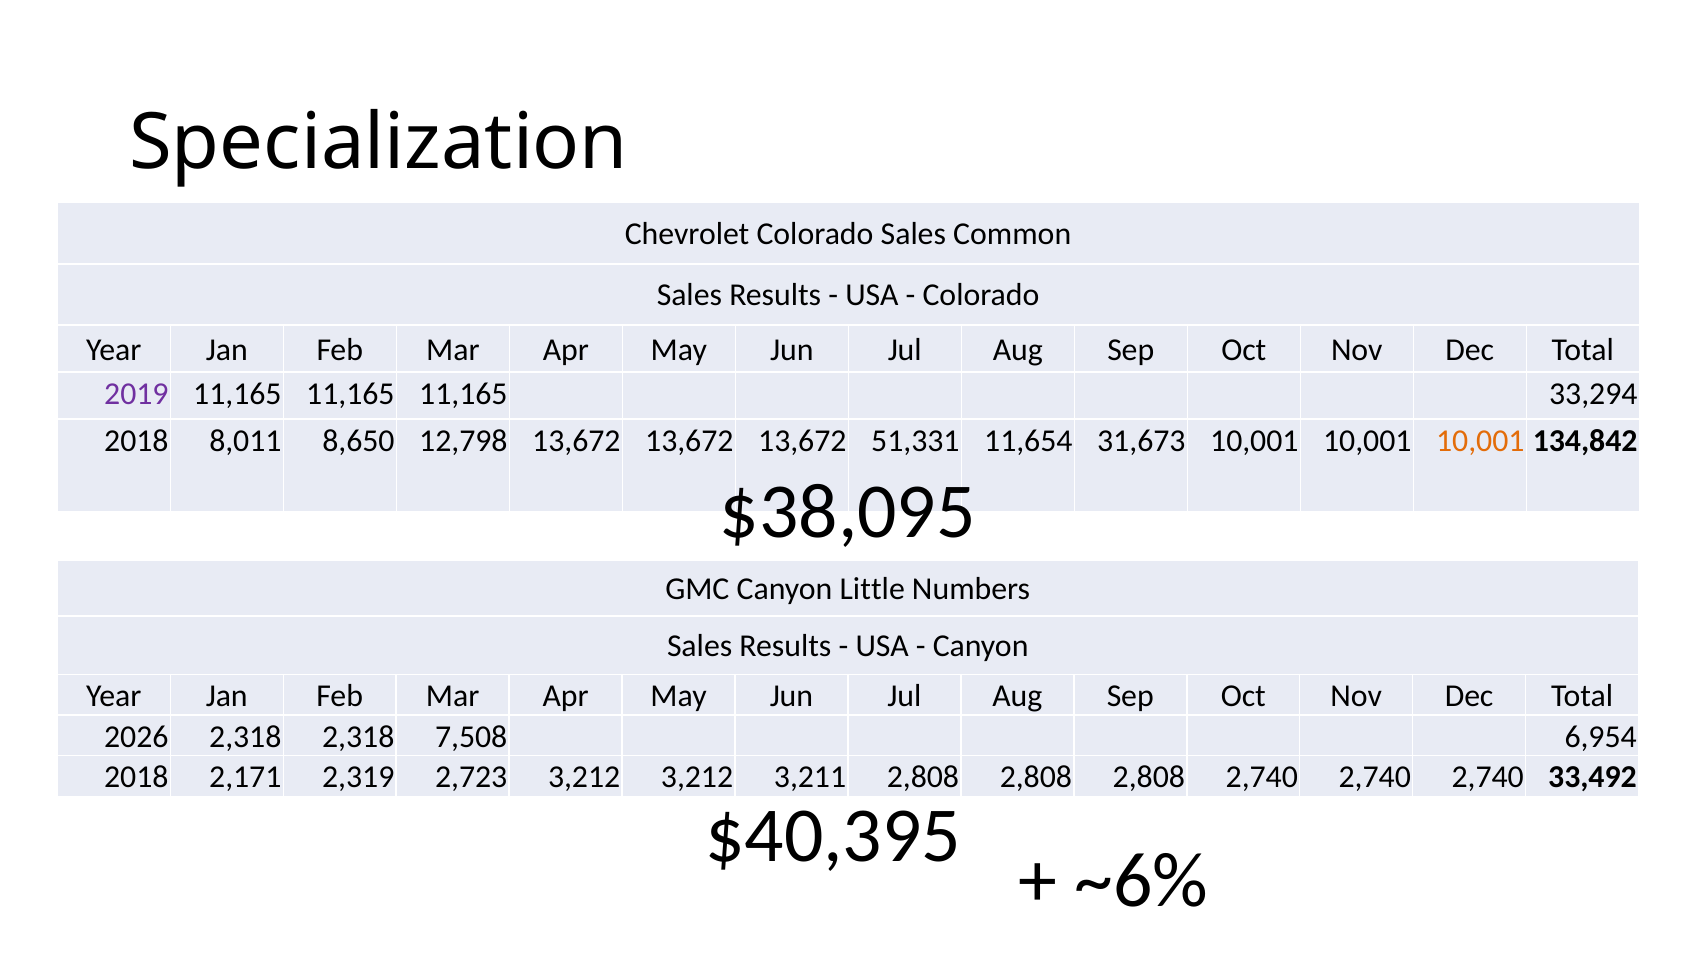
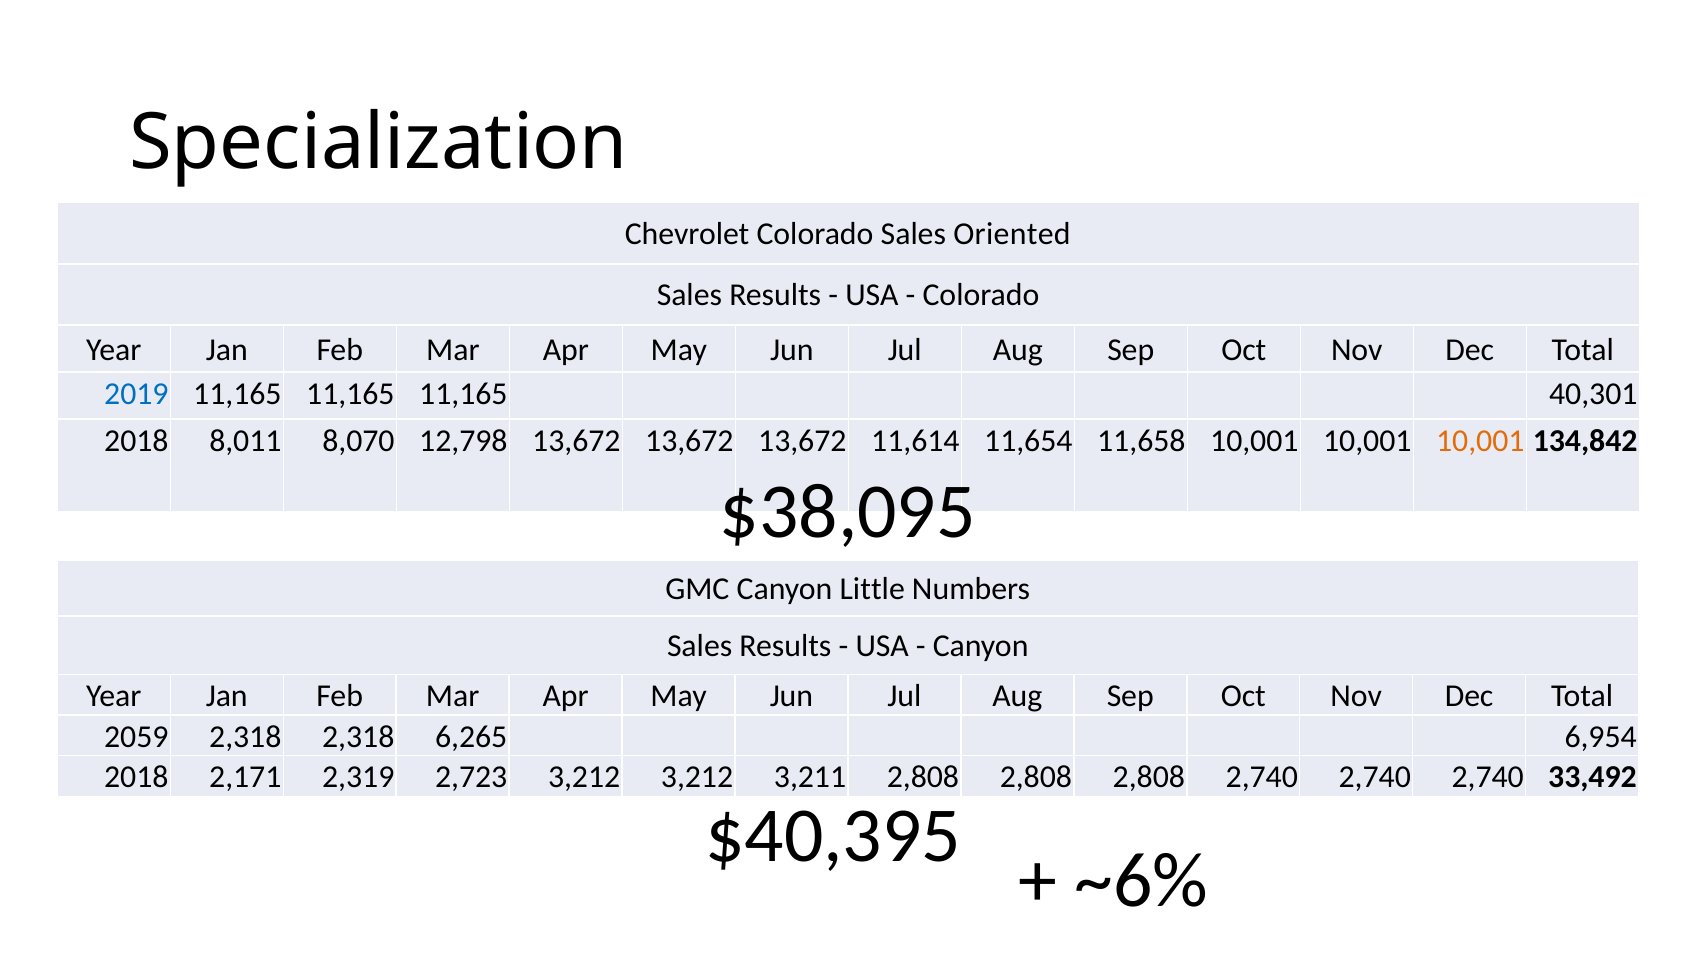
Common: Common -> Oriented
2019 colour: purple -> blue
33,294: 33,294 -> 40,301
8,650: 8,650 -> 8,070
51,331: 51,331 -> 11,614
31,673: 31,673 -> 11,658
2026: 2026 -> 2059
7,508: 7,508 -> 6,265
